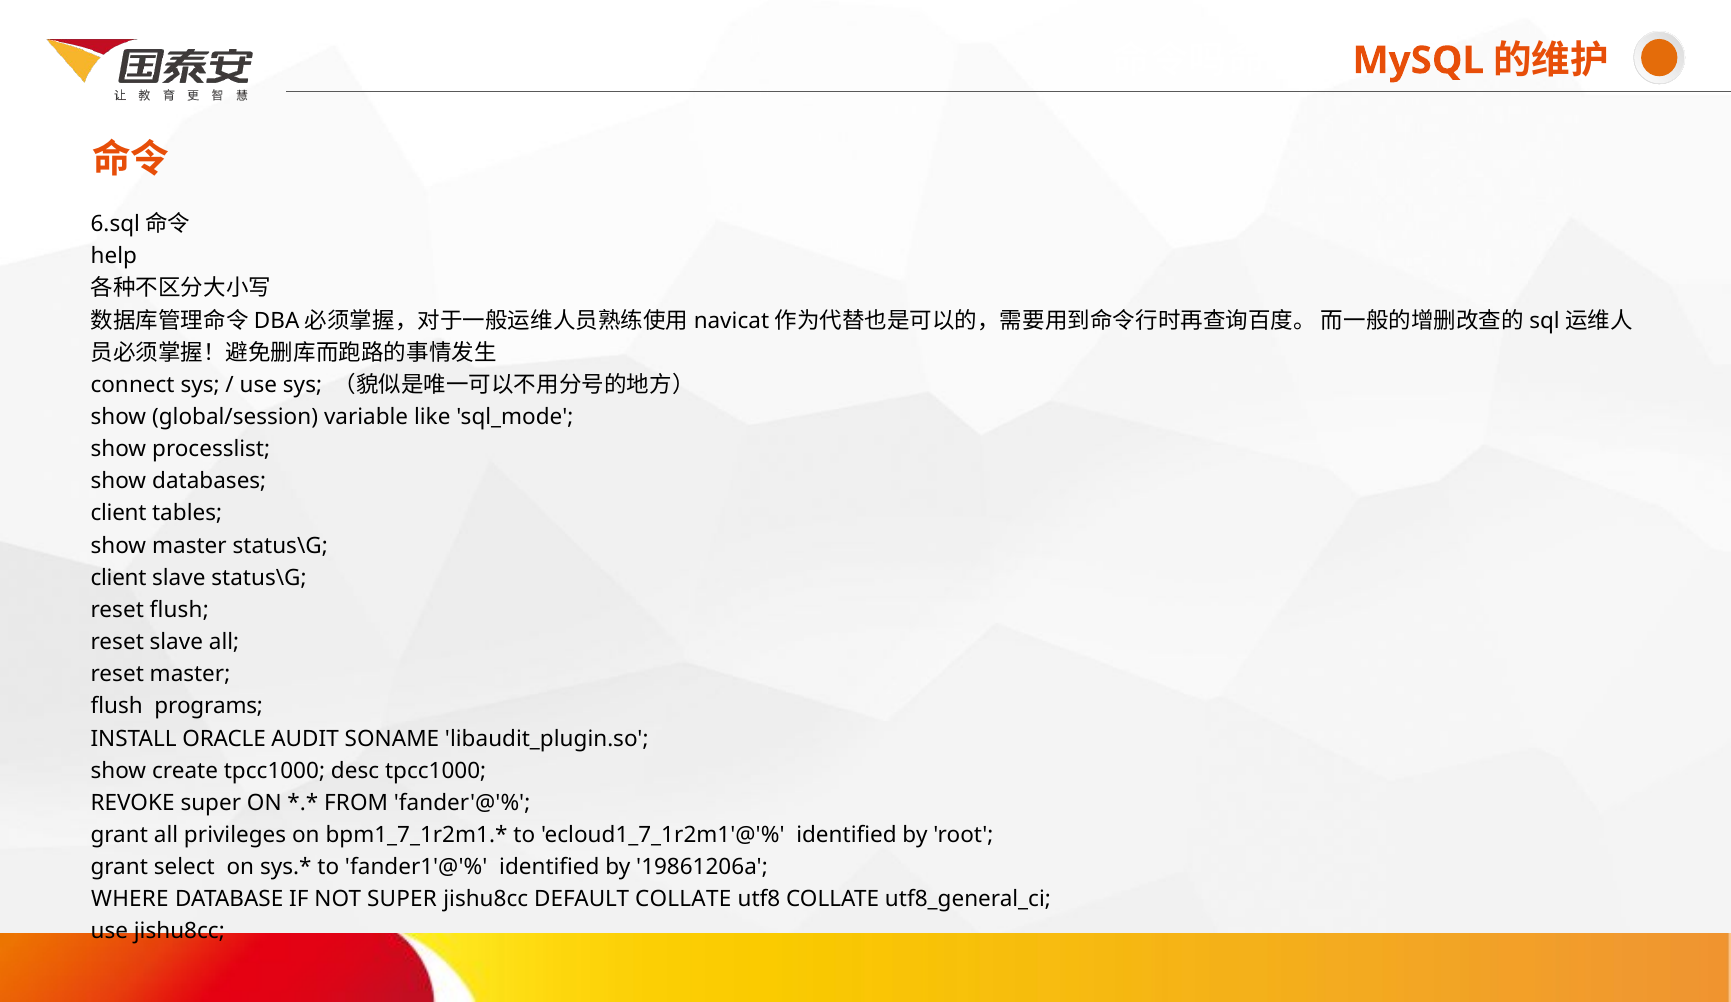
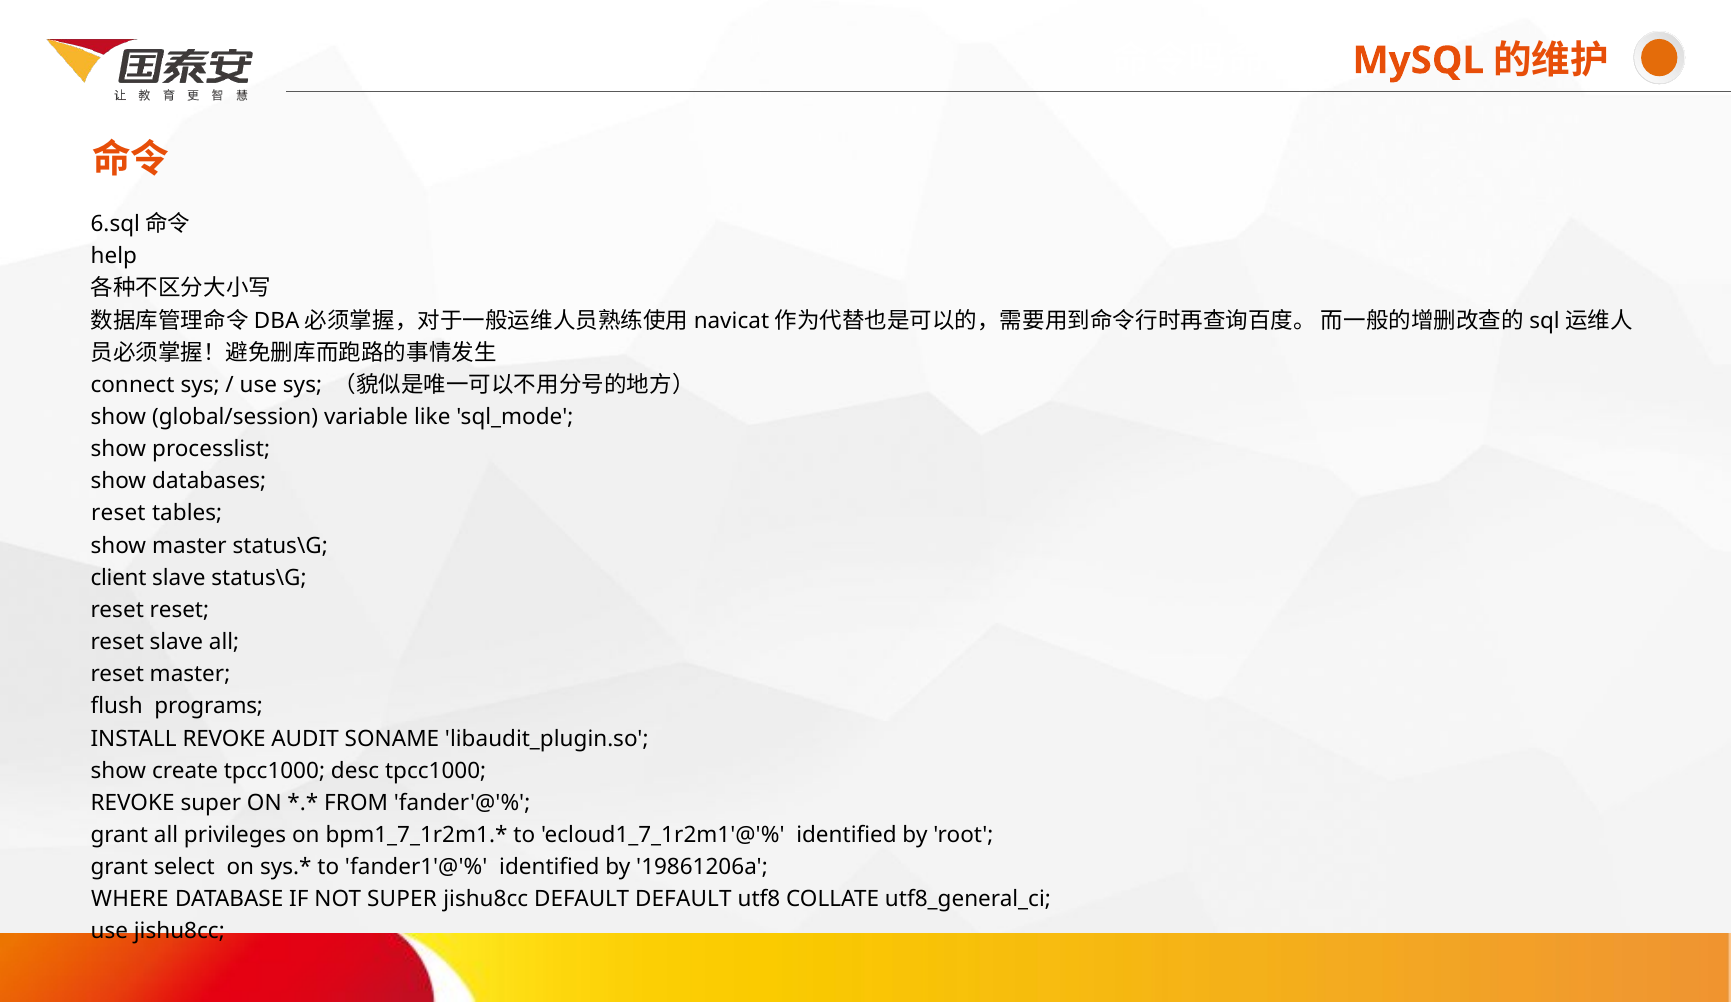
client at (119, 514): client -> reset
flush at (179, 610): flush -> reset
INSTALL ORACLE: ORACLE -> REVOKE
DEFAULT COLLATE: COLLATE -> DEFAULT
